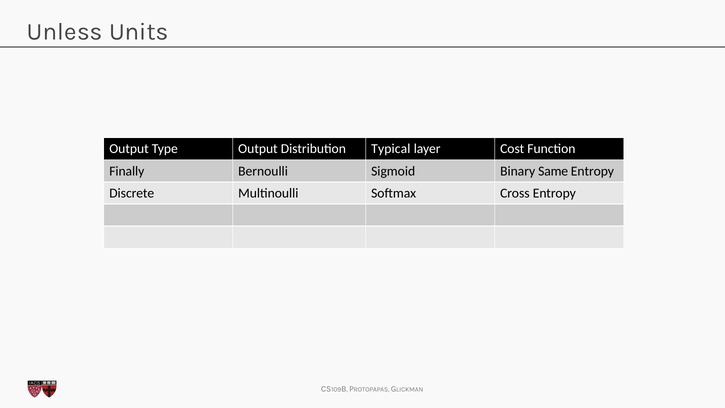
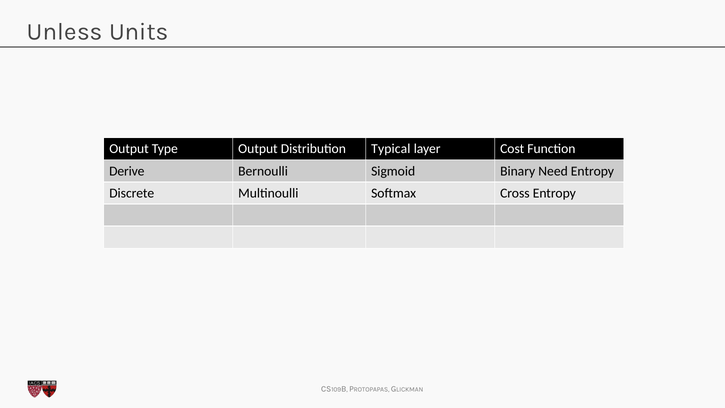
Finally: Finally -> Derive
Same: Same -> Need
